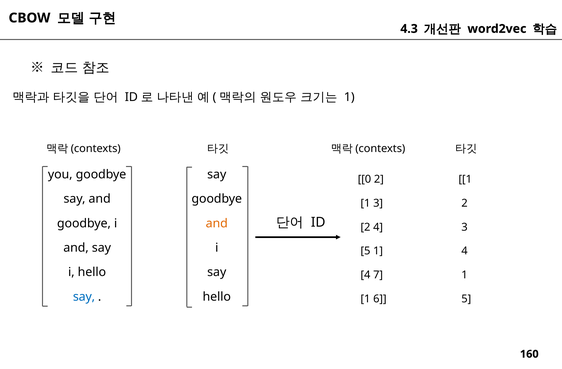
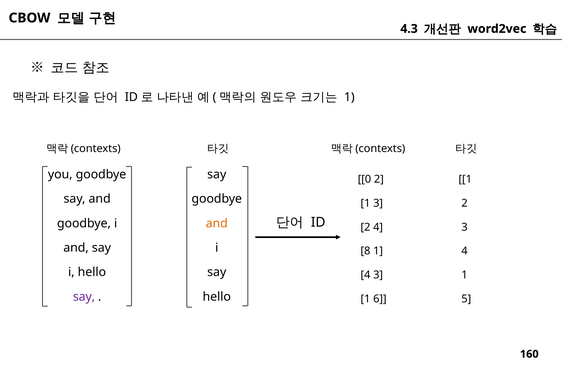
5 at (365, 251): 5 -> 8
4 7: 7 -> 3
say at (84, 297) colour: blue -> purple
